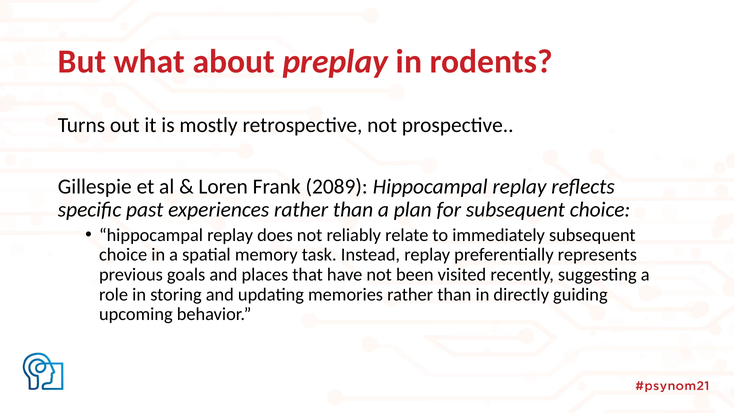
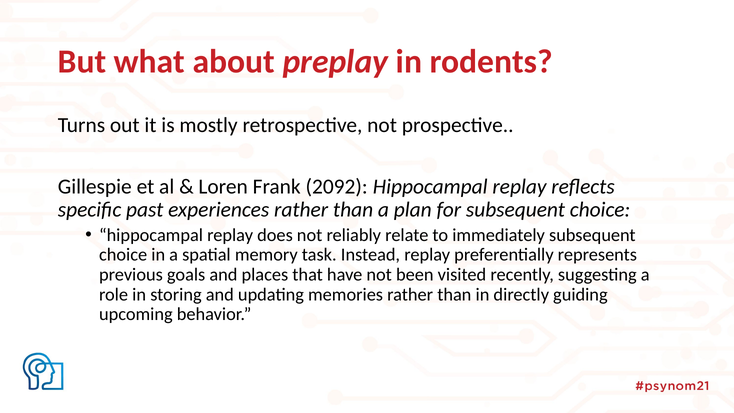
2089: 2089 -> 2092
